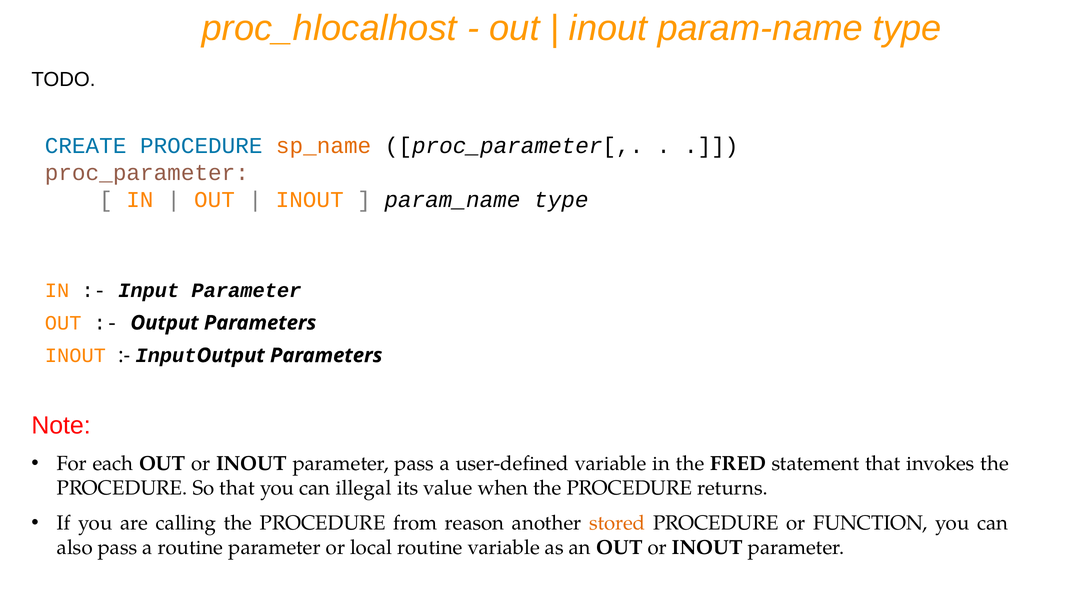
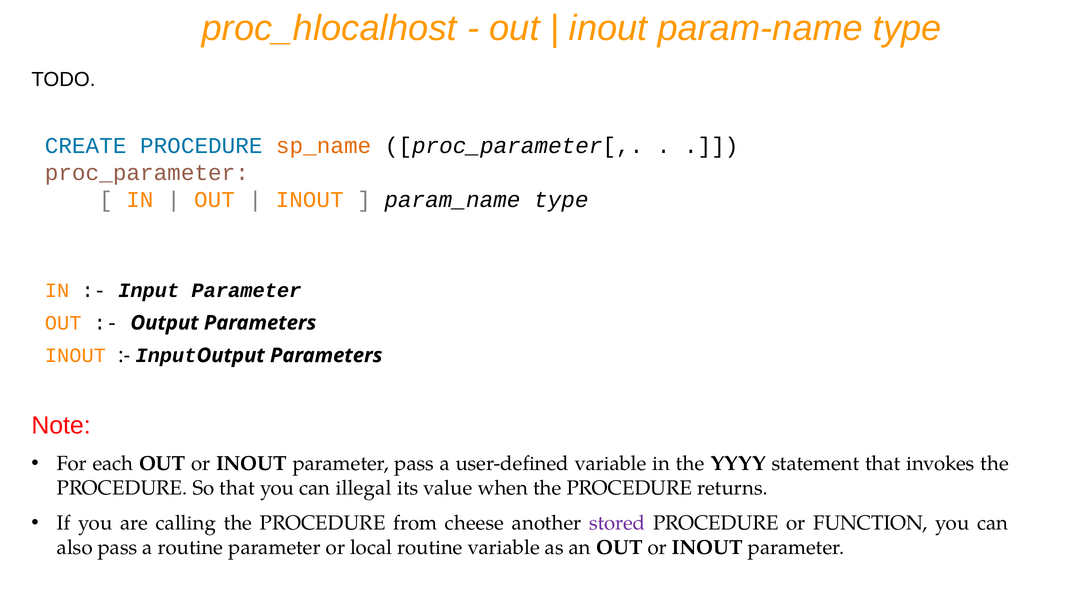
FRED: FRED -> YYYY
reason: reason -> cheese
stored colour: orange -> purple
